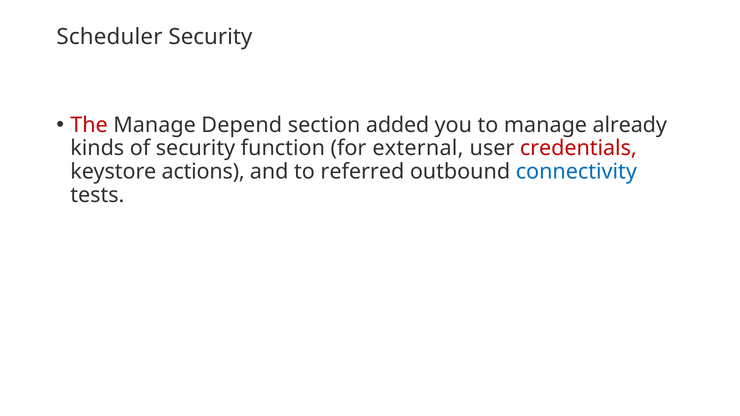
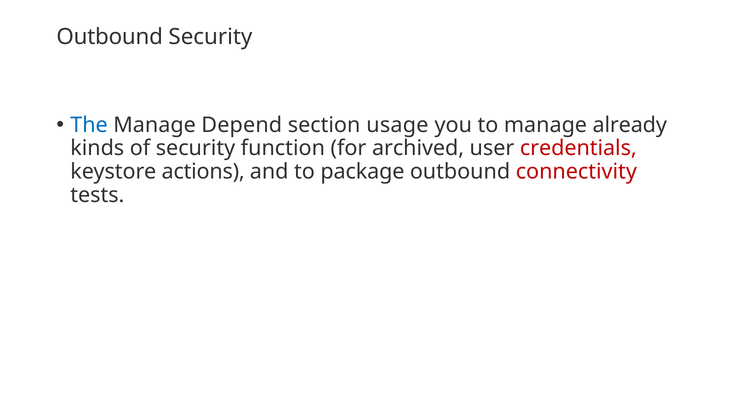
Scheduler at (109, 37): Scheduler -> Outbound
The colour: red -> blue
added: added -> usage
external: external -> archived
referred: referred -> package
connectivity colour: blue -> red
